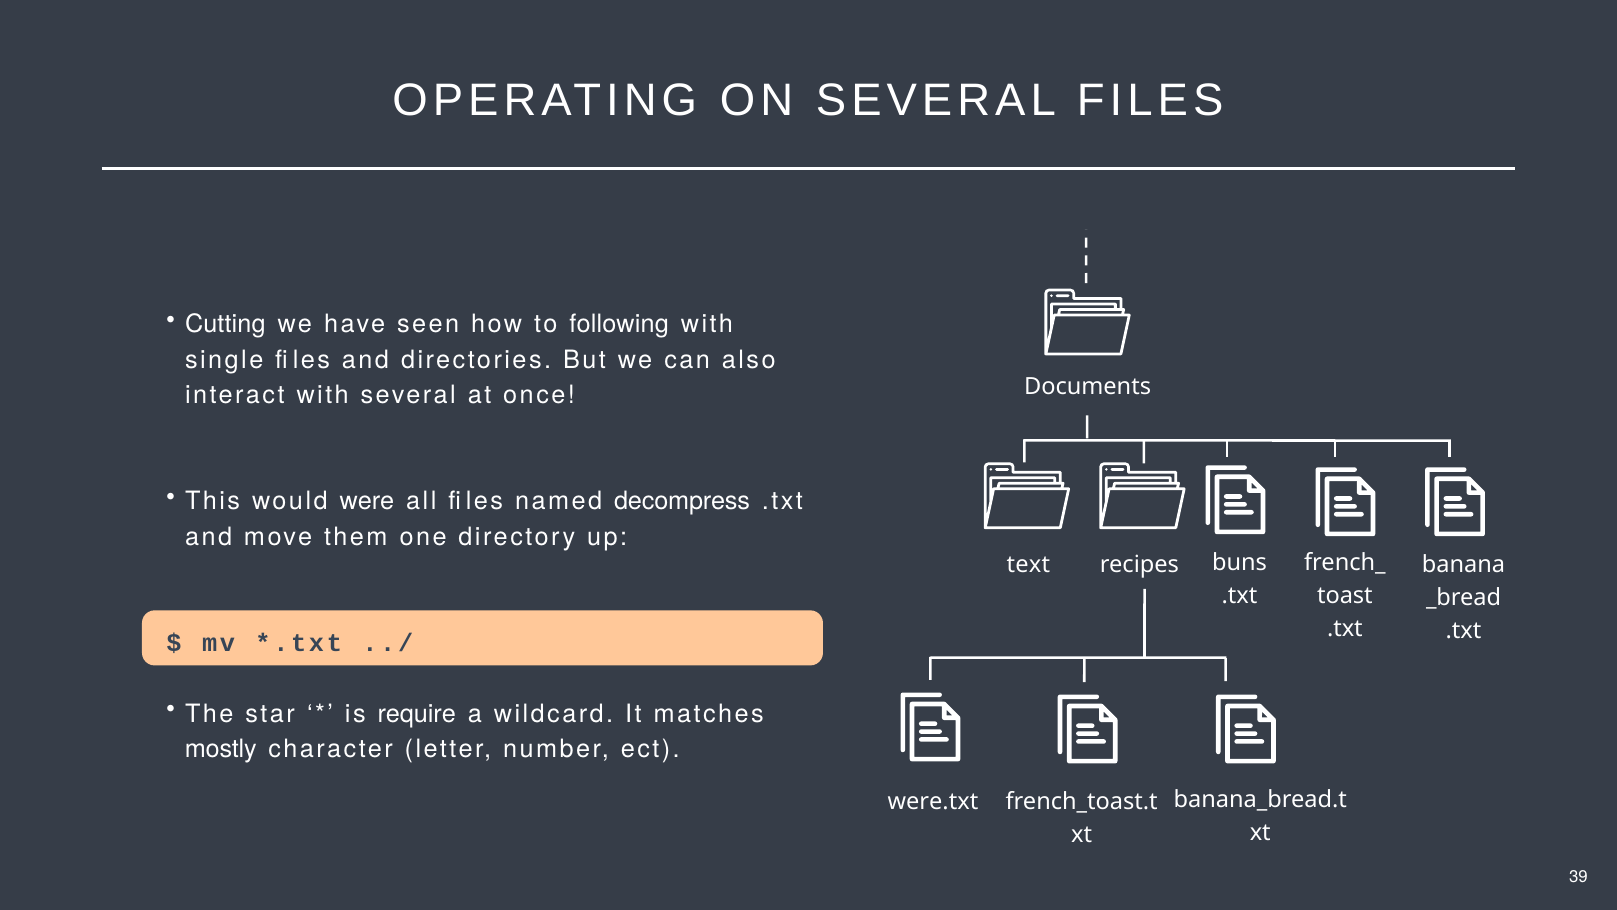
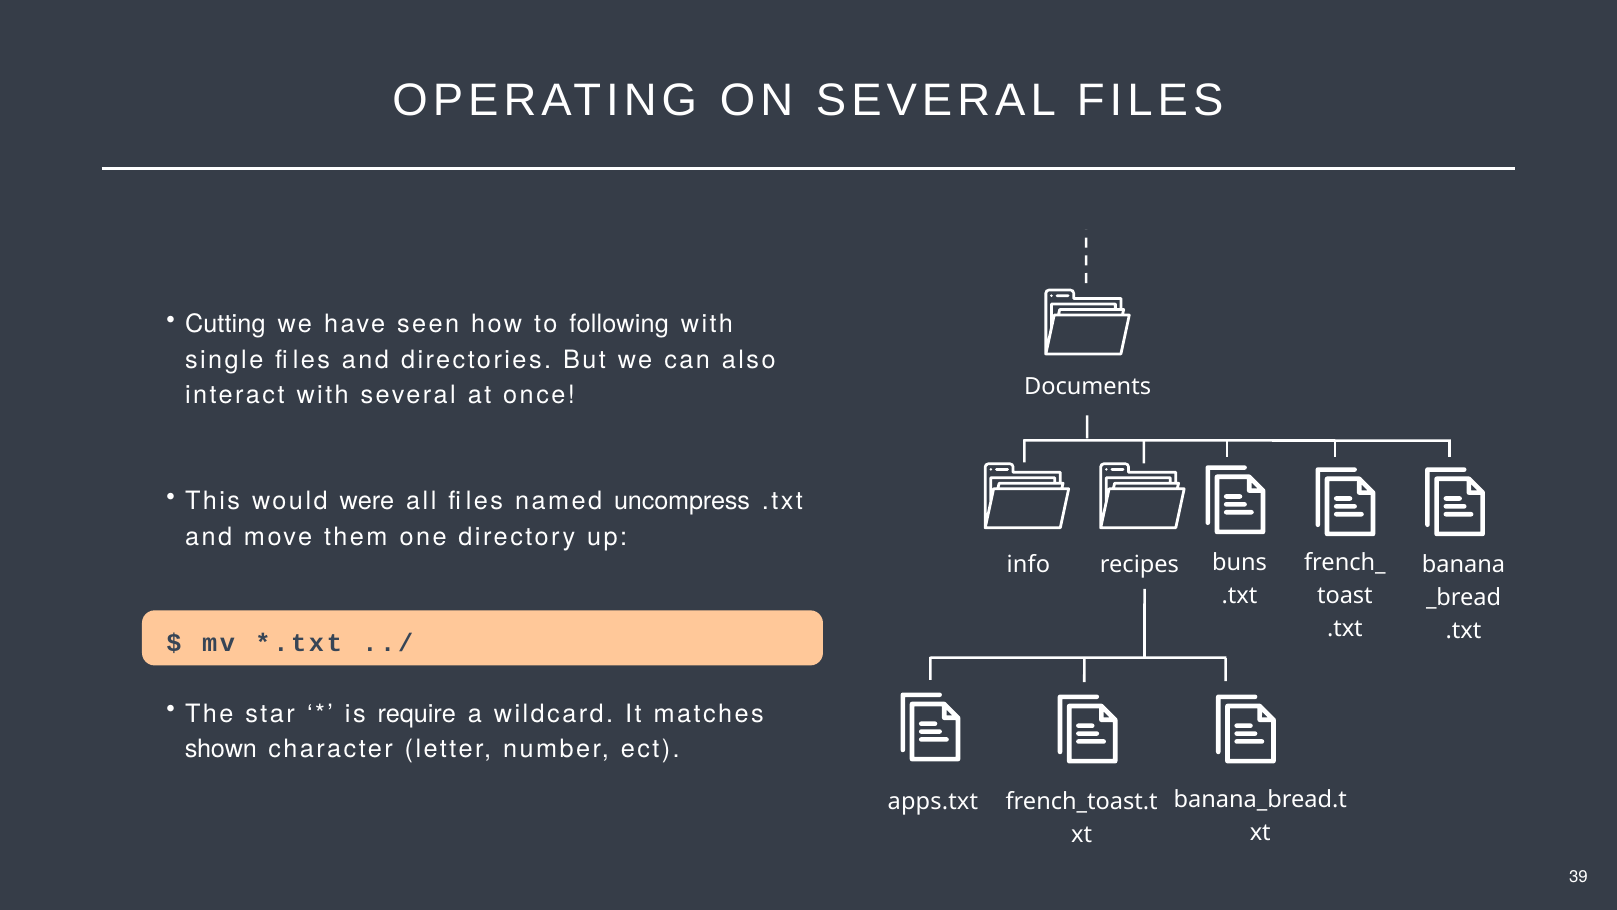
decompress: decompress -> uncompress
text: text -> info
mostly: mostly -> shown
were.txt: were.txt -> apps.txt
